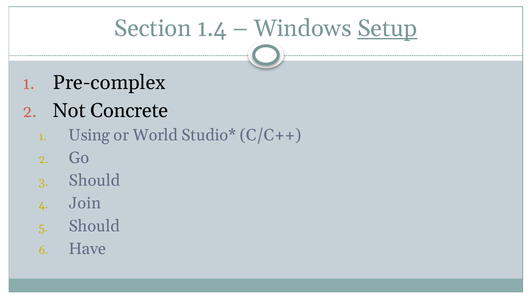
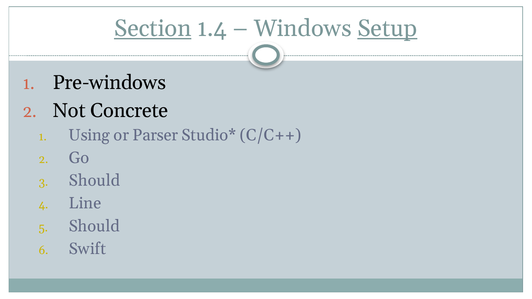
Section underline: none -> present
Pre-complex: Pre-complex -> Pre-windows
World: World -> Parser
Join: Join -> Line
Have: Have -> Swift
